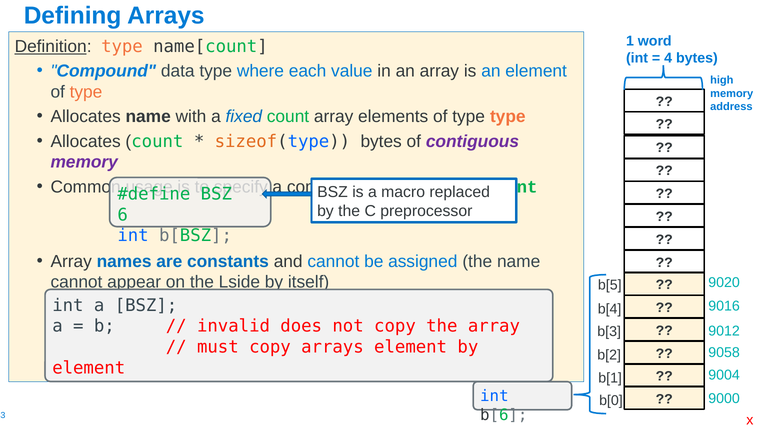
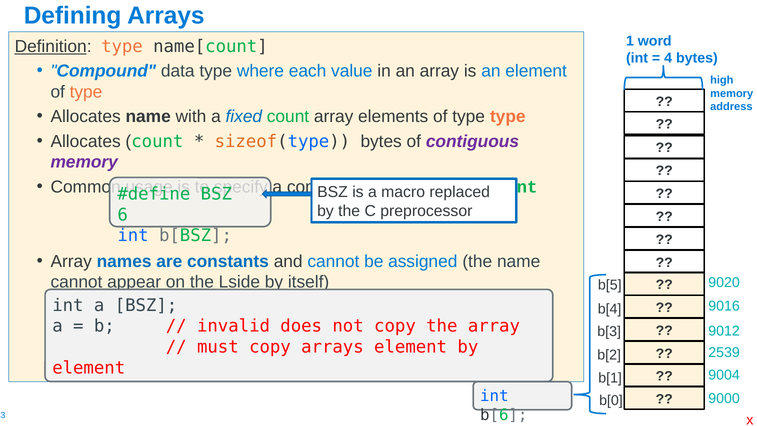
9058: 9058 -> 2539
